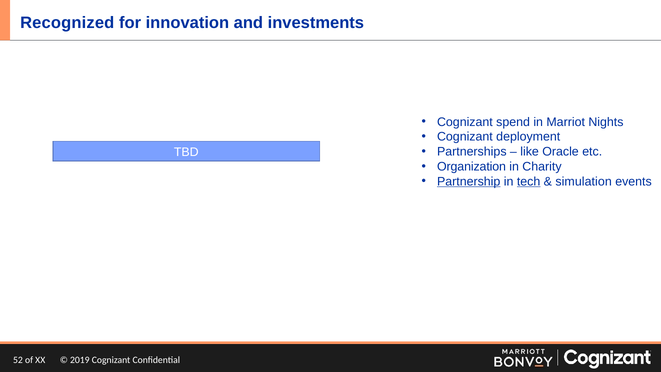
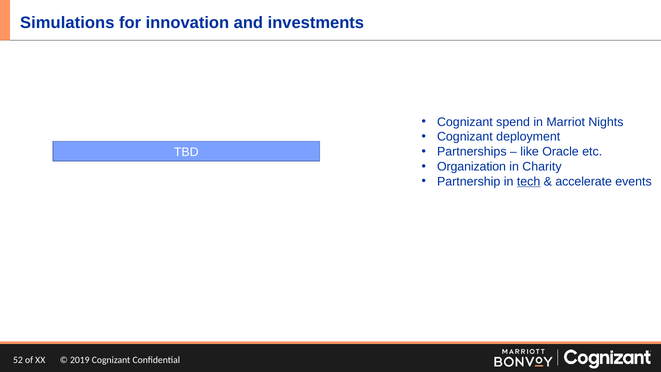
Recognized: Recognized -> Simulations
Partnership underline: present -> none
simulation: simulation -> accelerate
